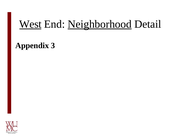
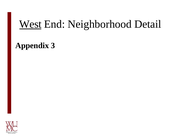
Neighborhood underline: present -> none
